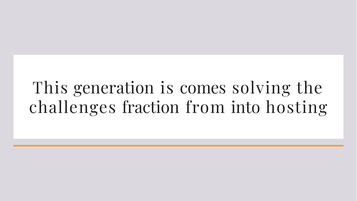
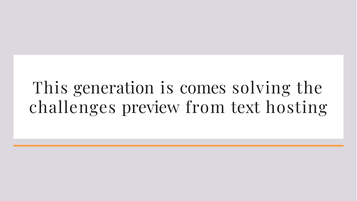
fraction: fraction -> preview
into: into -> text
